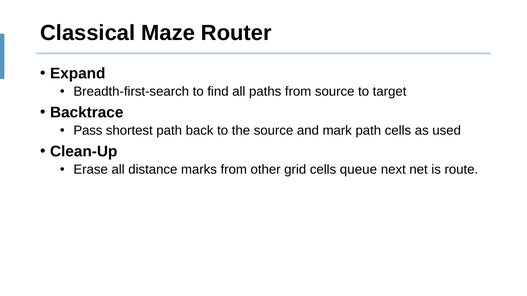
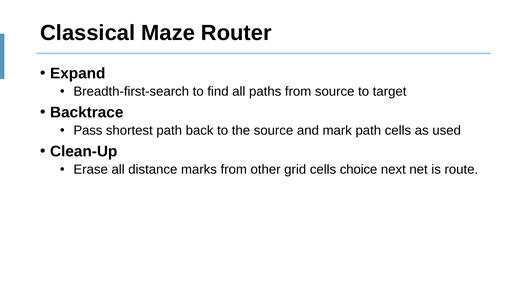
queue: queue -> choice
